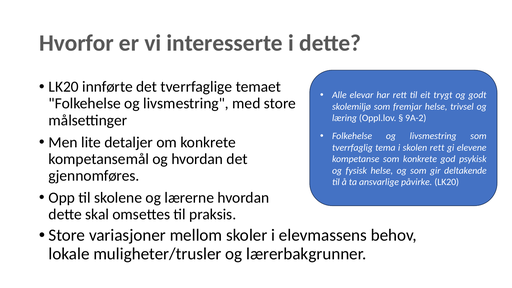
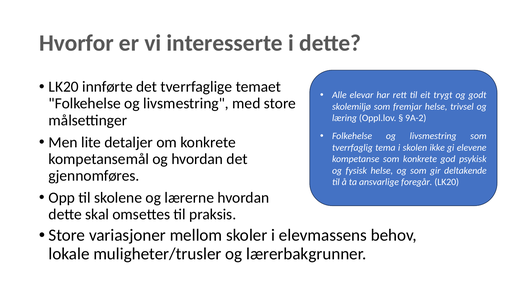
skolen rett: rett -> ikke
påvirke: påvirke -> foregår
